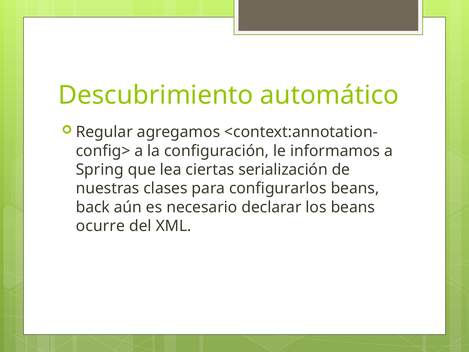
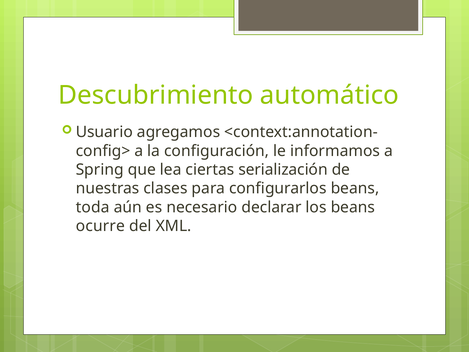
Regular: Regular -> Usuario
back: back -> toda
